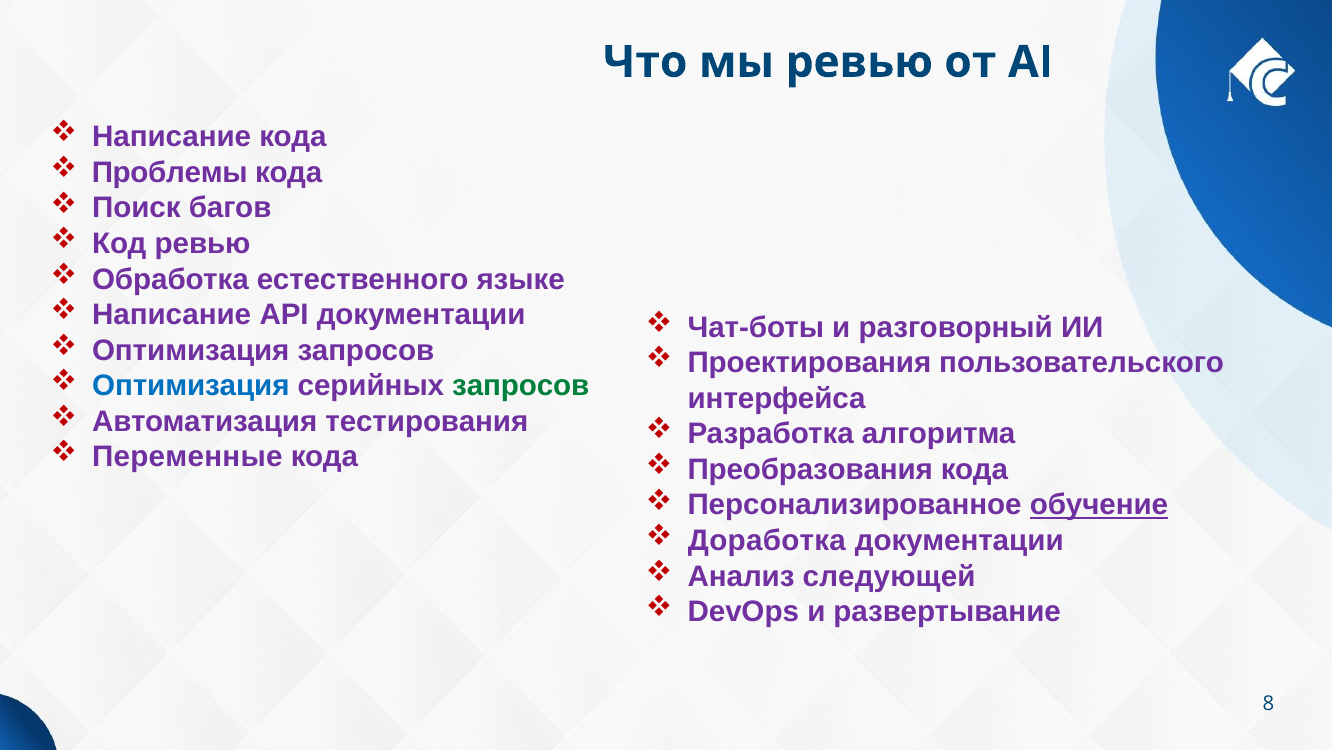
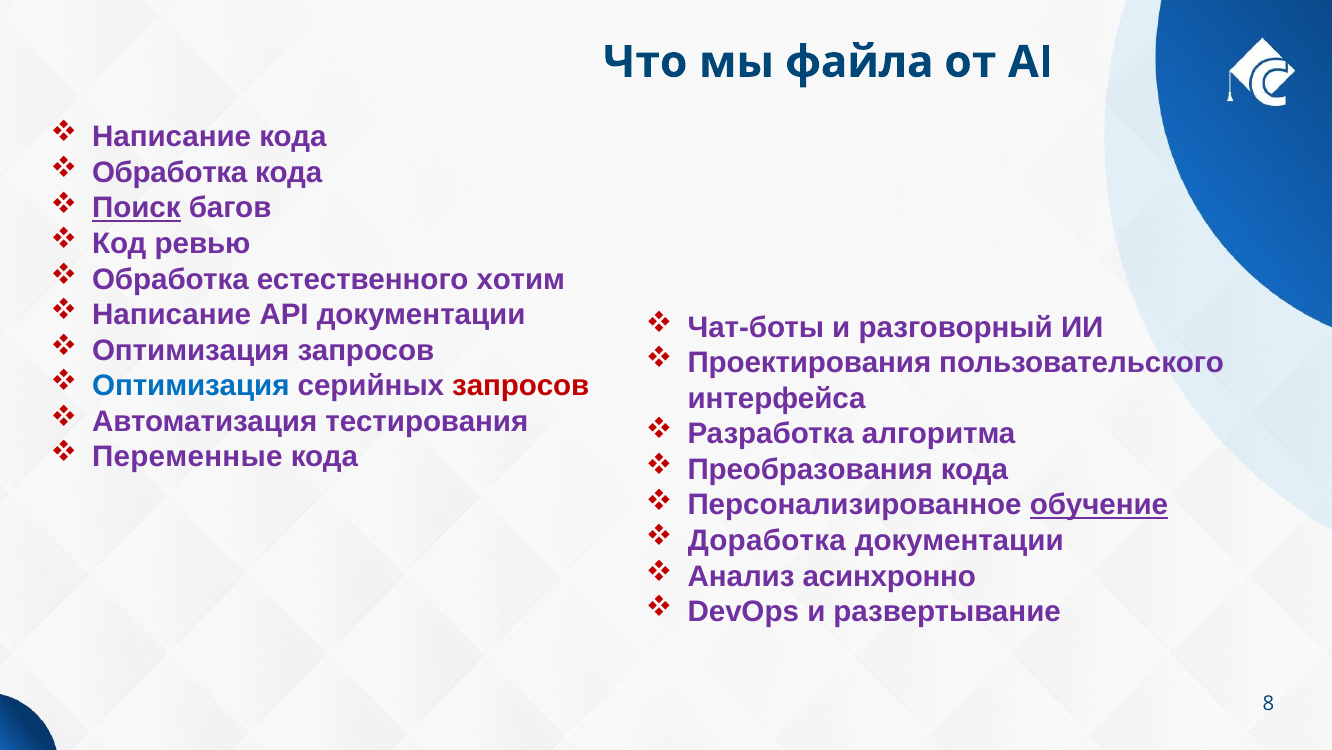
мы ревью: ревью -> файла
Проблемы at (170, 172): Проблемы -> Обработка
Поиск underline: none -> present
языке: языке -> хотим
запросов at (521, 385) colour: green -> red
следующей: следующей -> асинхронно
